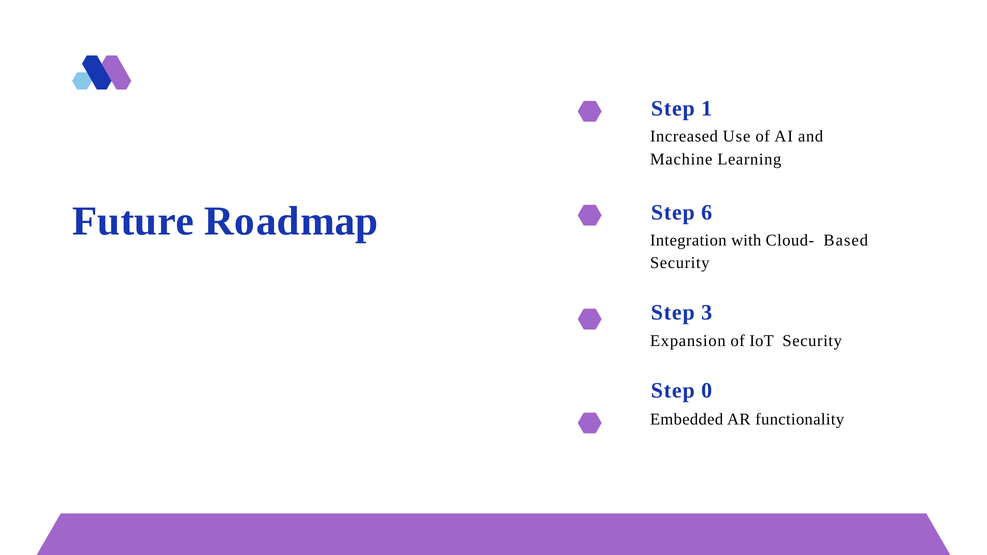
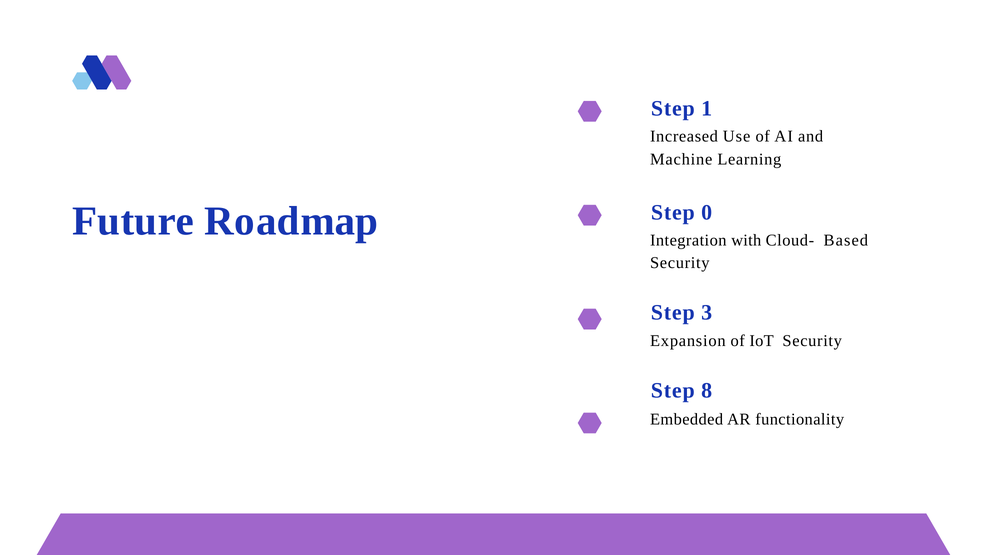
6: 6 -> 0
0: 0 -> 8
